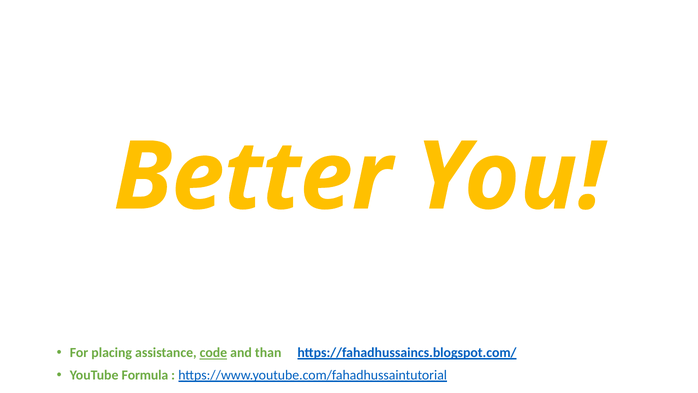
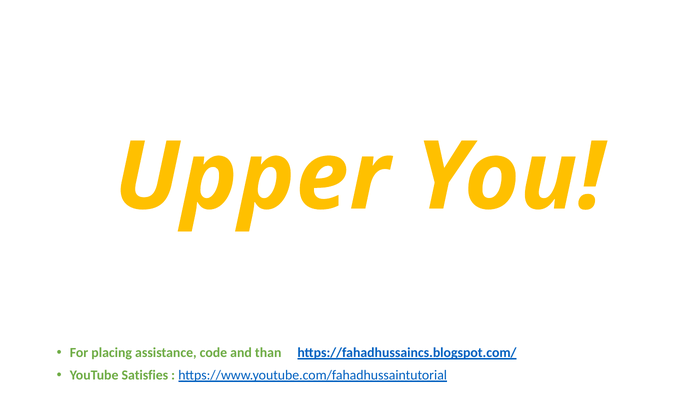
Better: Better -> Upper
code underline: present -> none
Formula: Formula -> Satisfies
